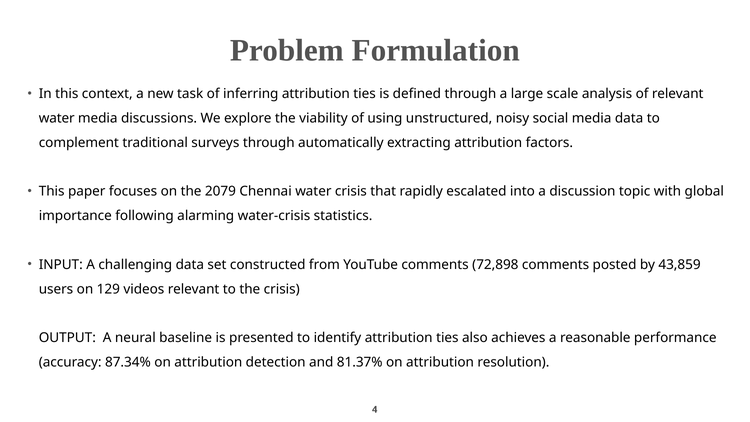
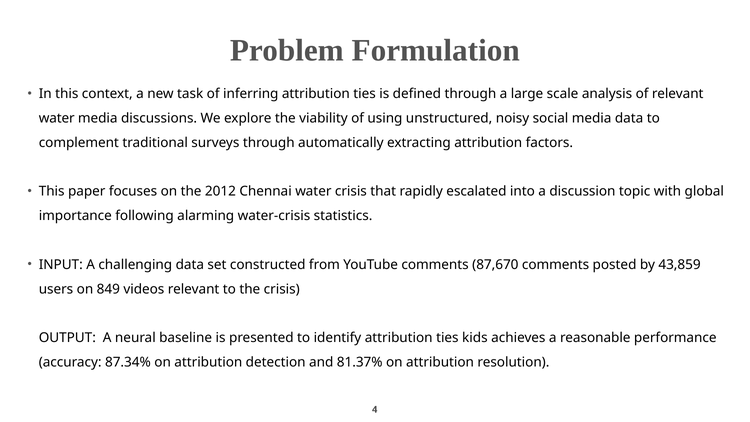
2079: 2079 -> 2012
72,898: 72,898 -> 87,670
129: 129 -> 849
also: also -> kids
